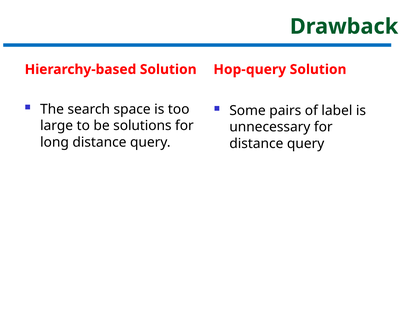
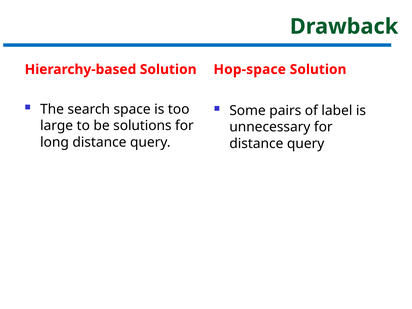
Hop-query: Hop-query -> Hop-space
